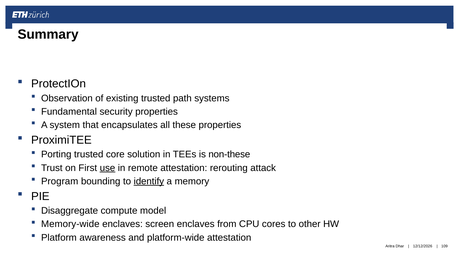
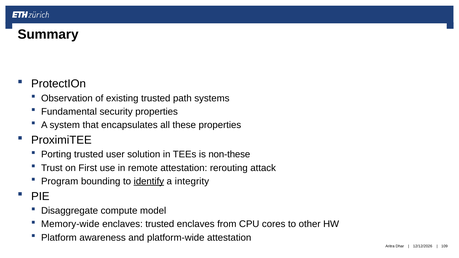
core: core -> user
use underline: present -> none
memory: memory -> integrity
enclaves screen: screen -> trusted
